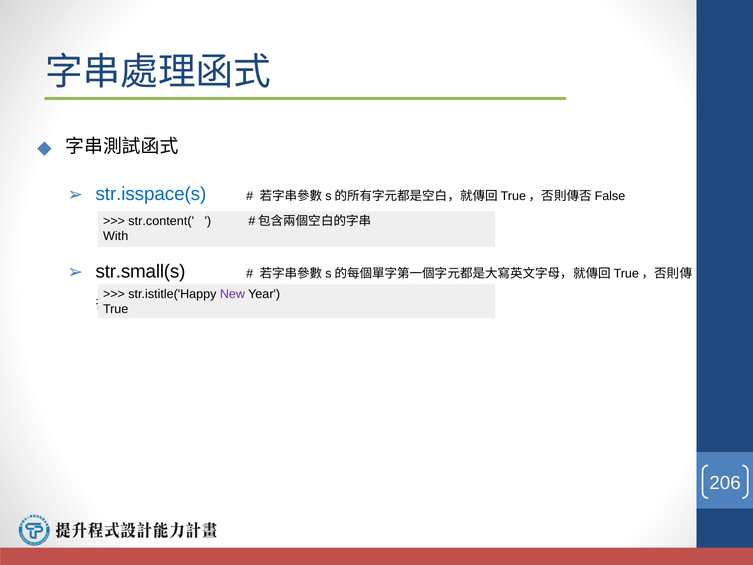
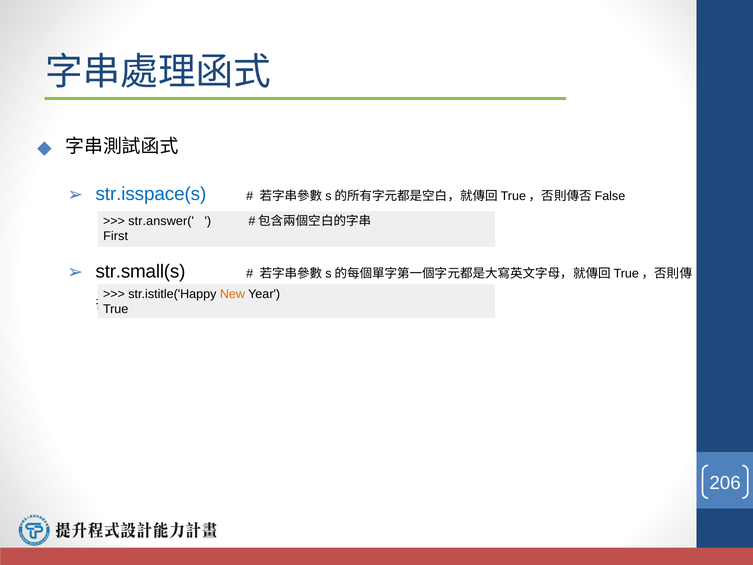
str.content(: str.content( -> str.answer(
With: With -> First
New colour: purple -> orange
